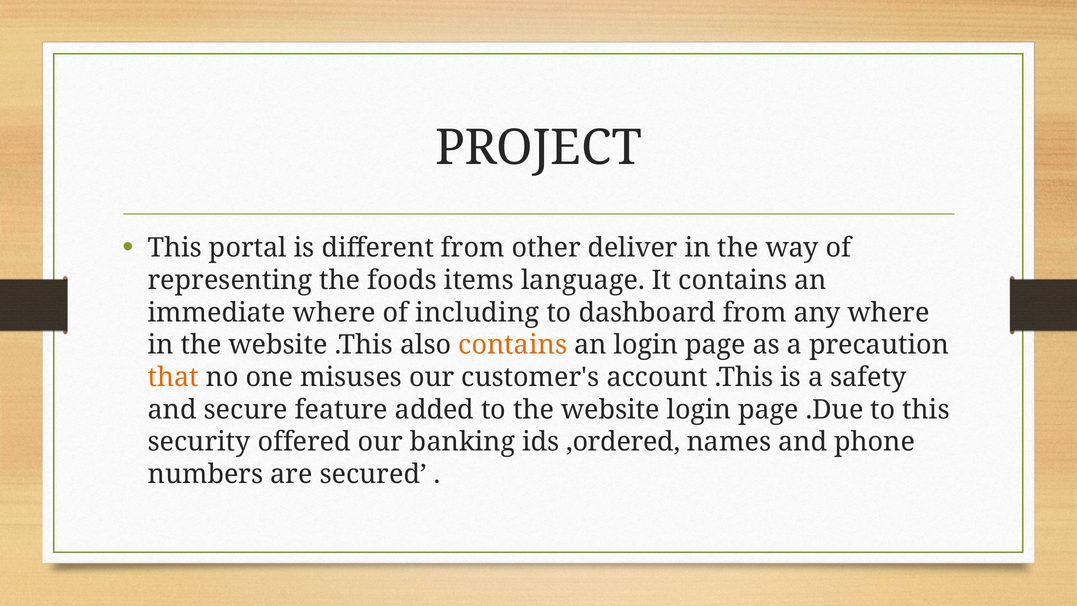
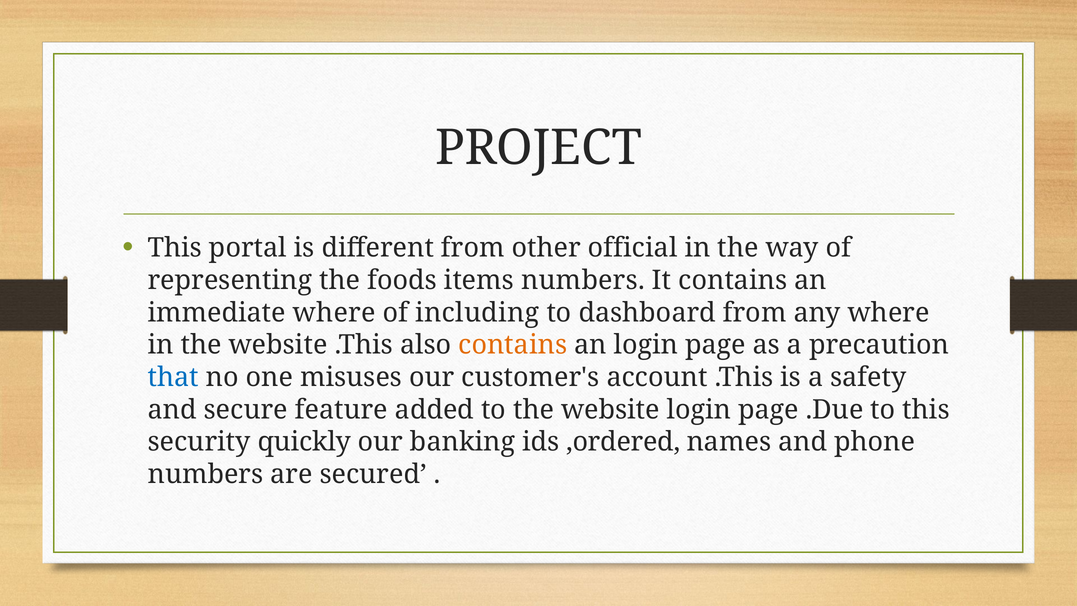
deliver: deliver -> official
items language: language -> numbers
that colour: orange -> blue
offered: offered -> quickly
